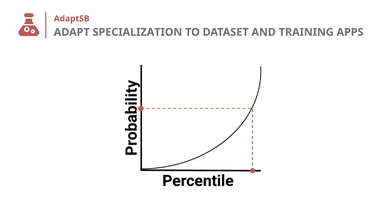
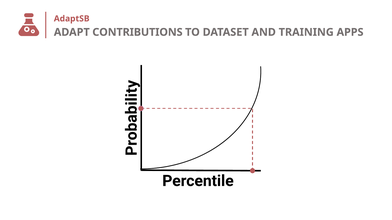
SPECIALIZATION: SPECIALIZATION -> CONTRIBUTIONS
